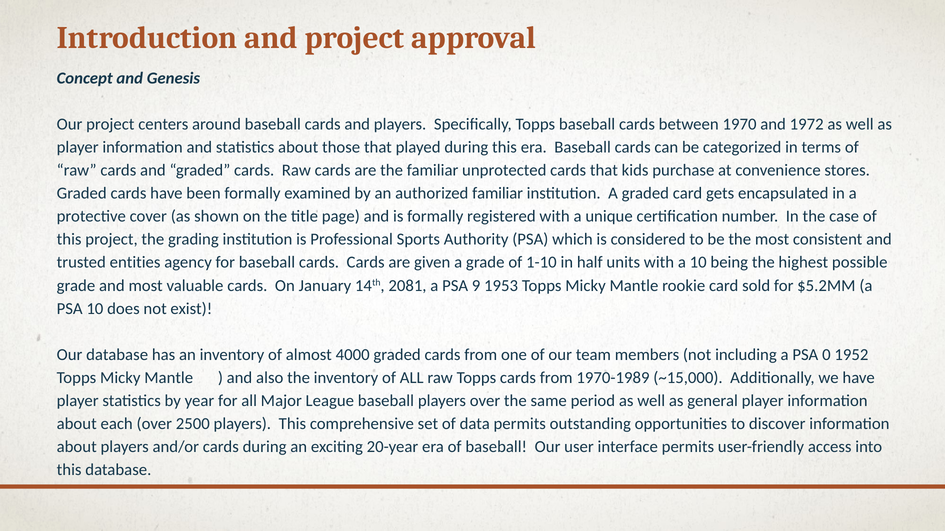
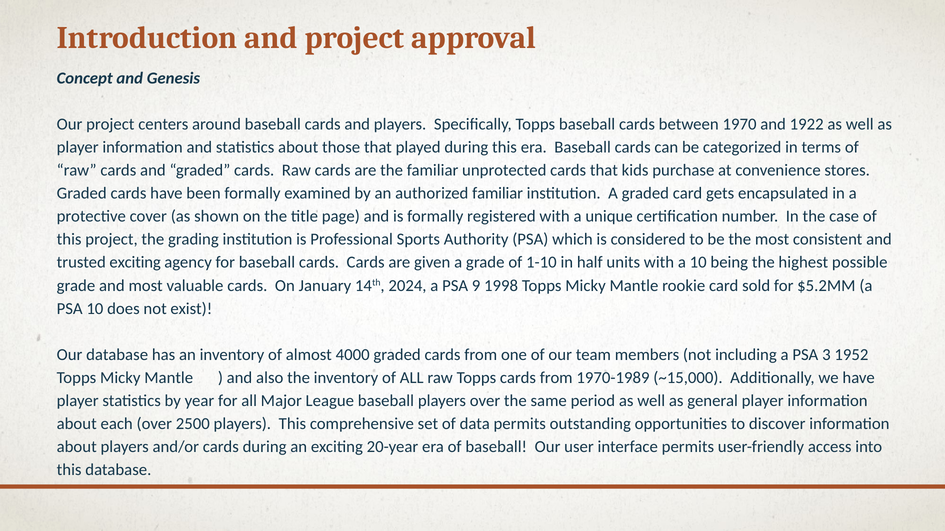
1972: 1972 -> 1922
trusted entities: entities -> exciting
2081: 2081 -> 2024
1953: 1953 -> 1998
0: 0 -> 3
